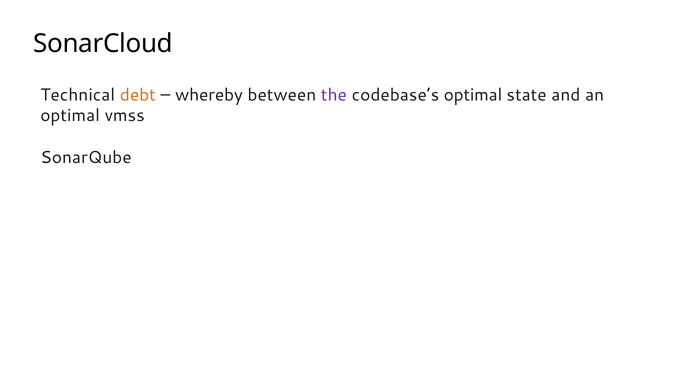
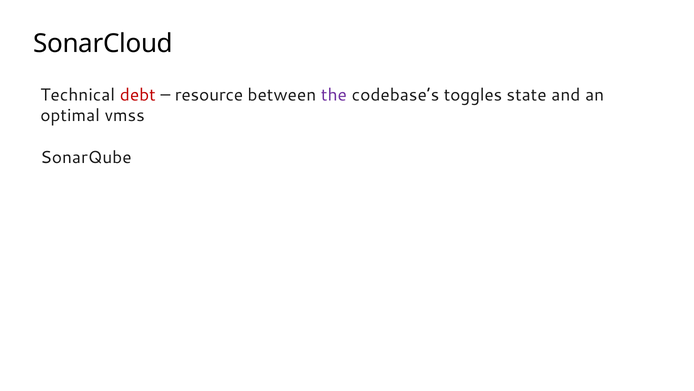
debt colour: orange -> red
whereby: whereby -> resource
codebase’s optimal: optimal -> toggles
